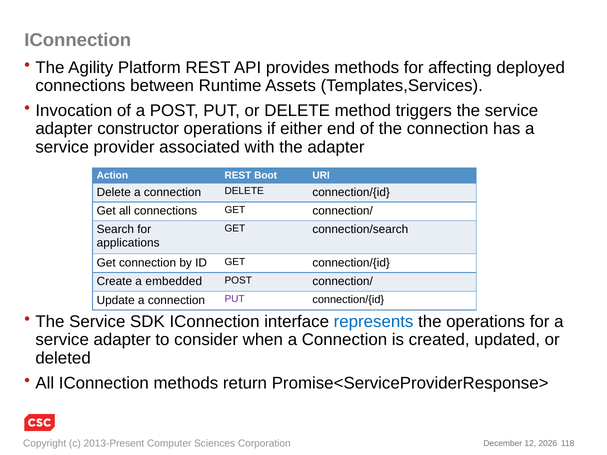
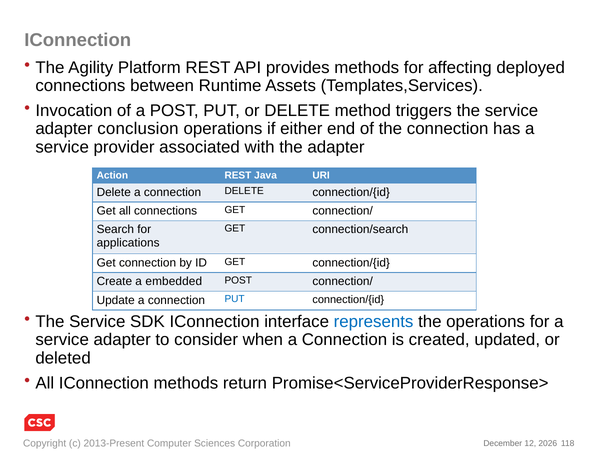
constructor: constructor -> conclusion
Boot: Boot -> Java
PUT at (235, 299) colour: purple -> blue
